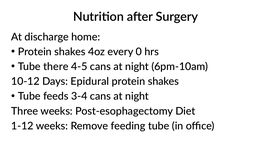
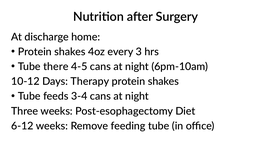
0: 0 -> 3
Epidural: Epidural -> Therapy
1-12: 1-12 -> 6-12
